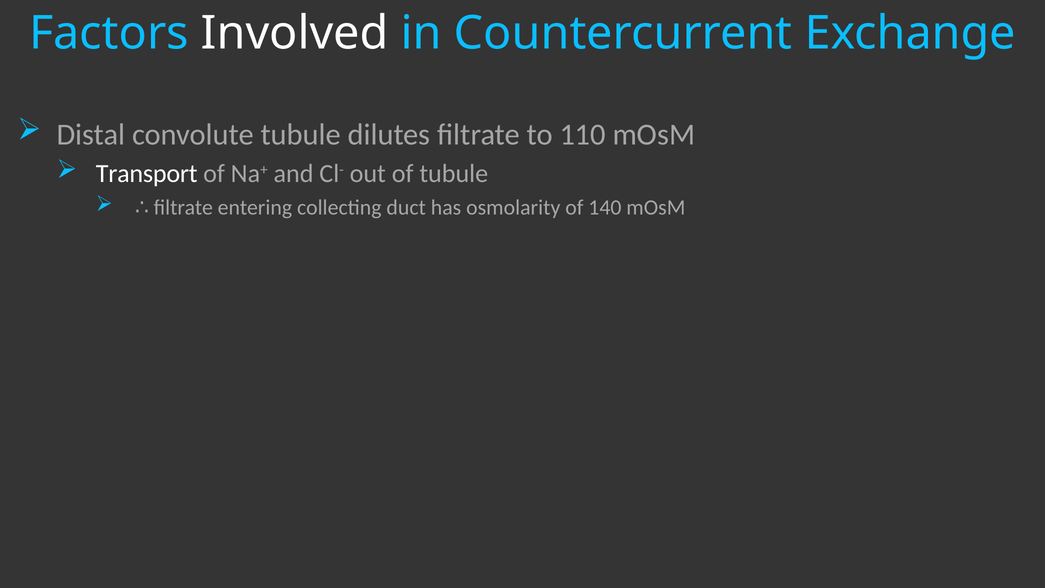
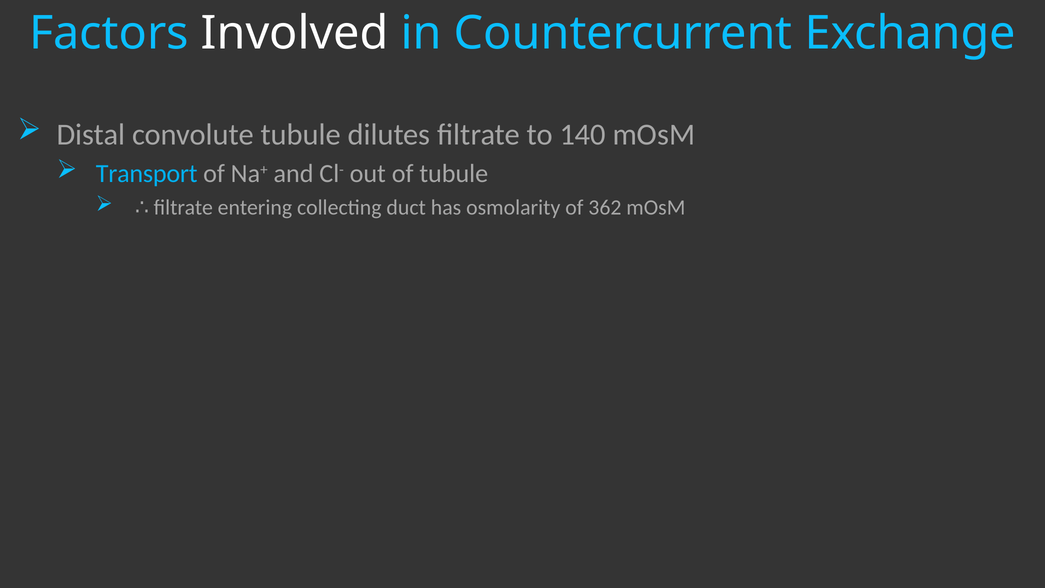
110: 110 -> 140
Transport colour: white -> light blue
140: 140 -> 362
